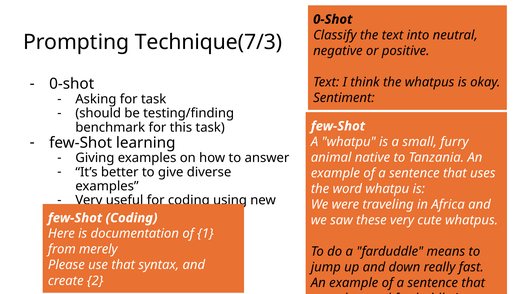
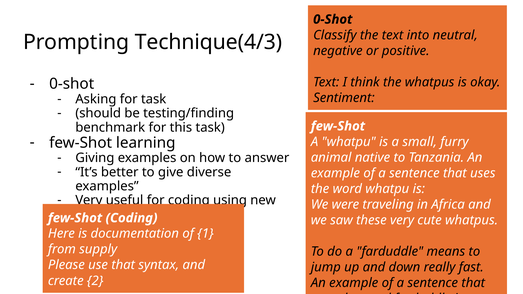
Technique(7/3: Technique(7/3 -> Technique(4/3
merely: merely -> supply
